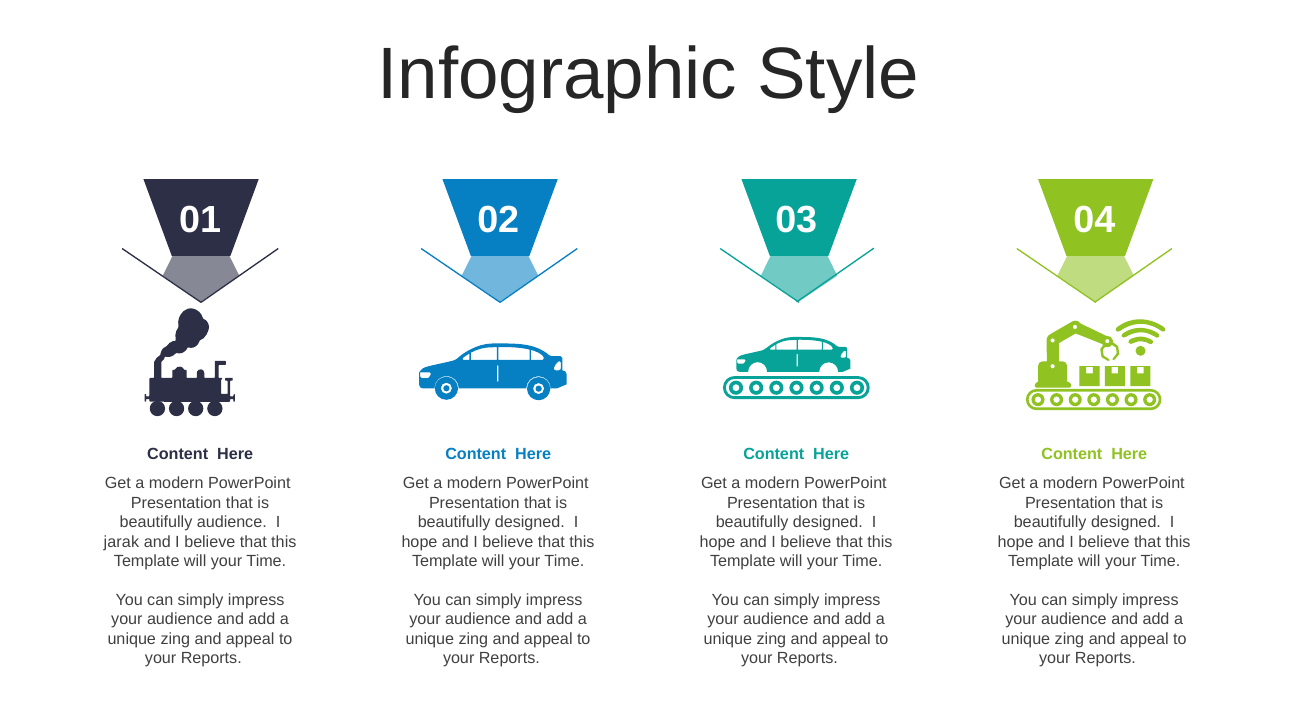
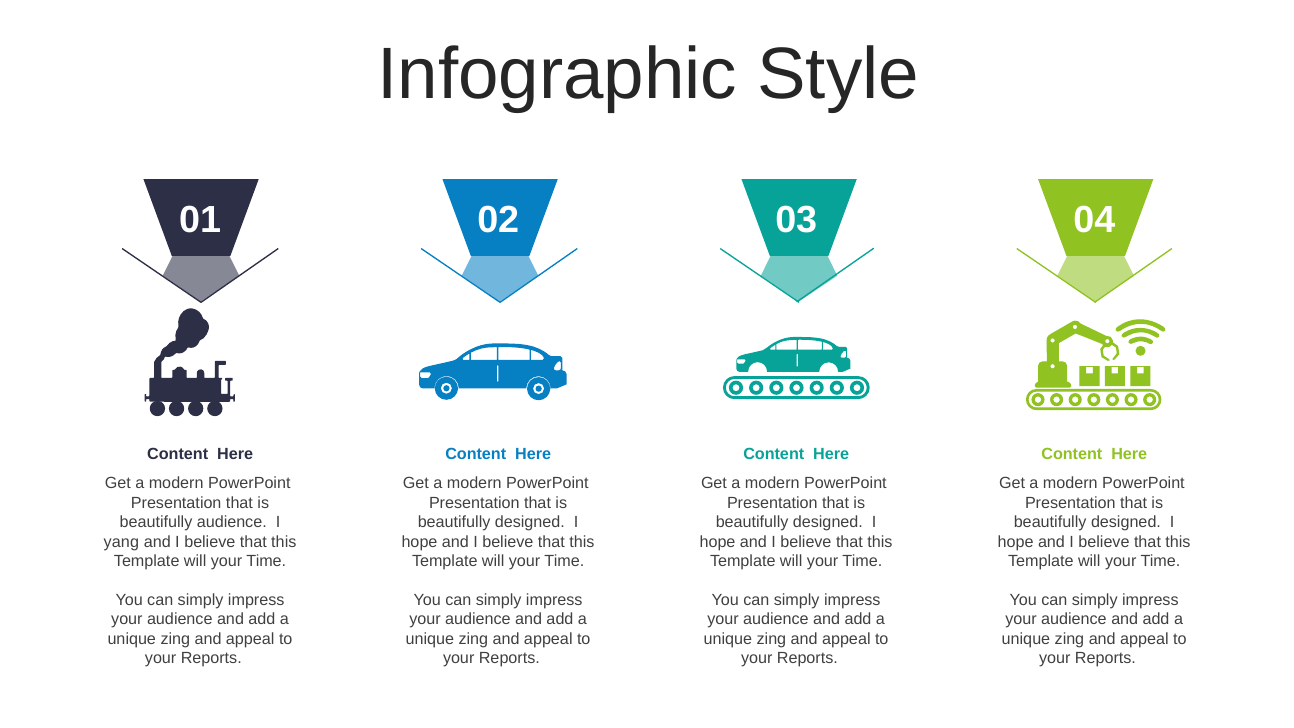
jarak: jarak -> yang
